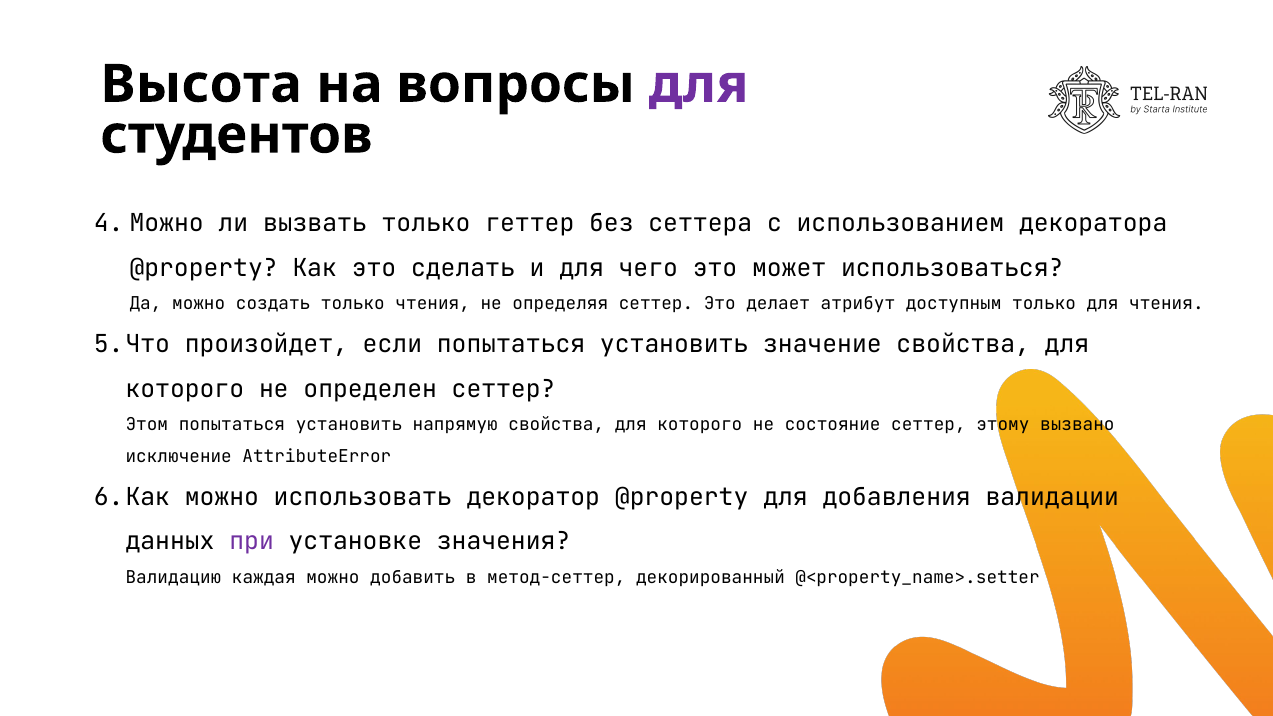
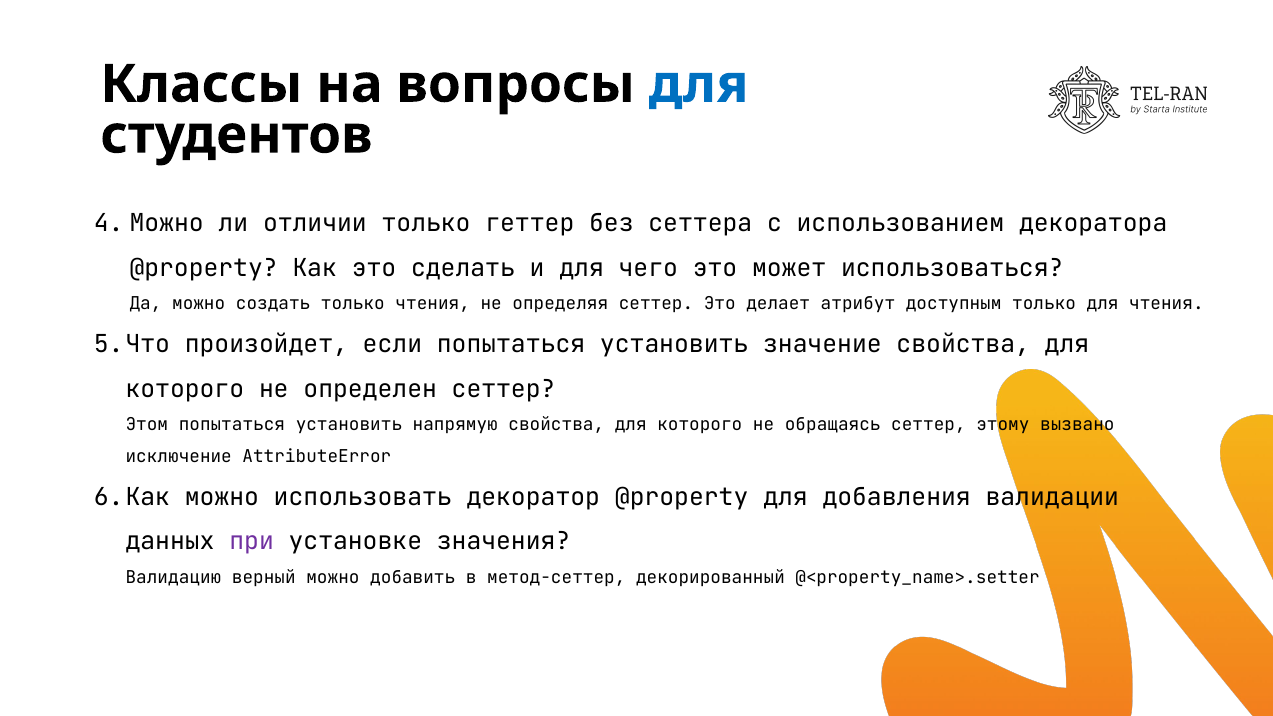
Высота: Высота -> Классы
для at (699, 84) colour: purple -> blue
вызвать: вызвать -> отличии
состояние: состояние -> обращаясь
каждая: каждая -> верный
